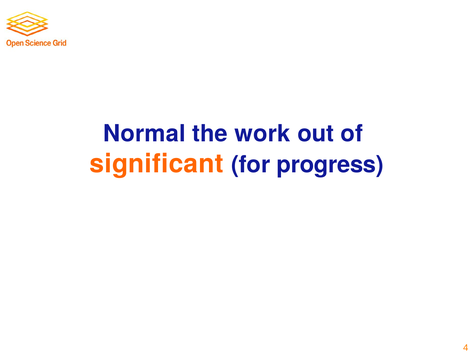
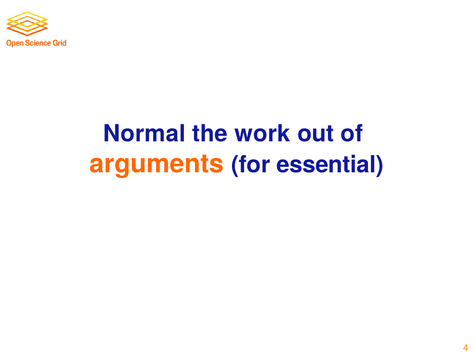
significant: significant -> arguments
progress: progress -> essential
